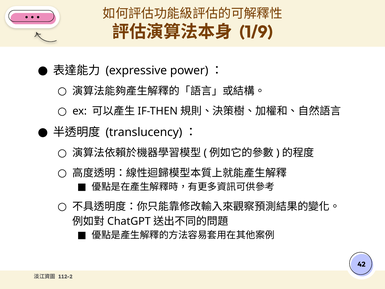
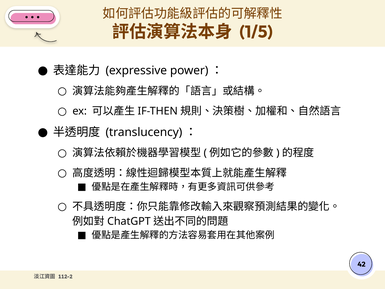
1/9: 1/9 -> 1/5
